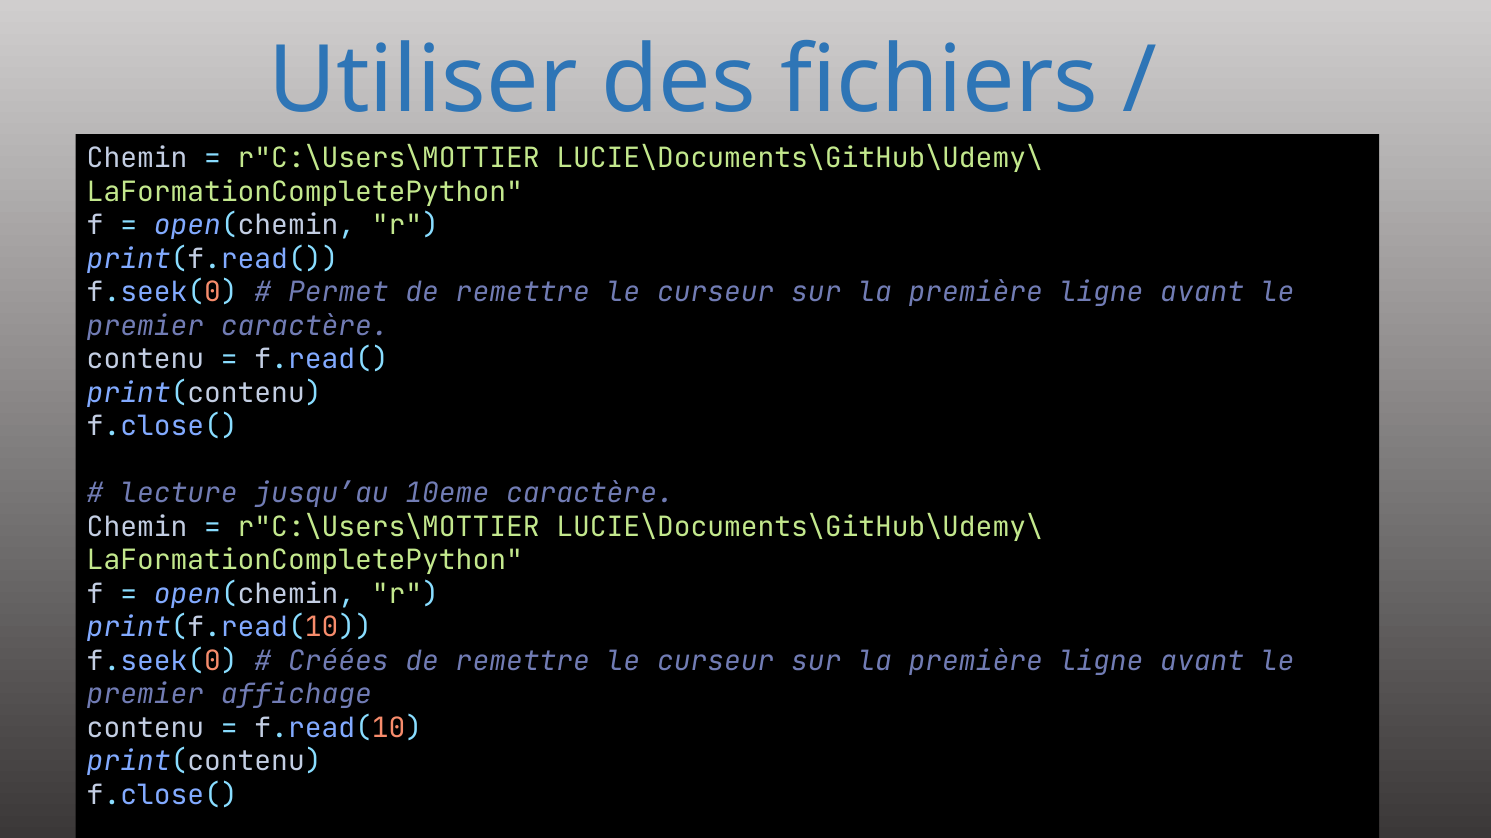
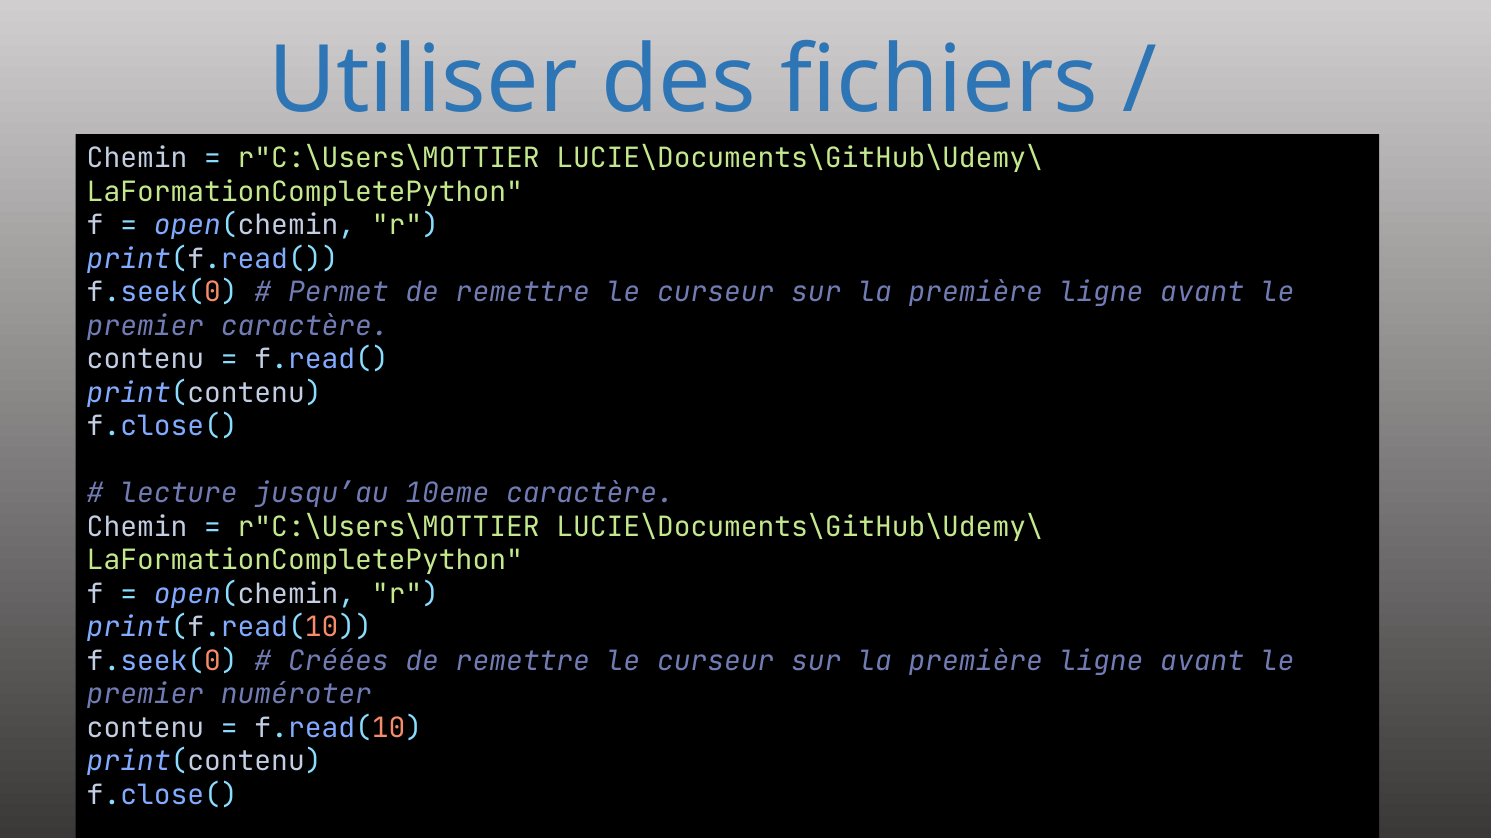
affichage: affichage -> numéroter
